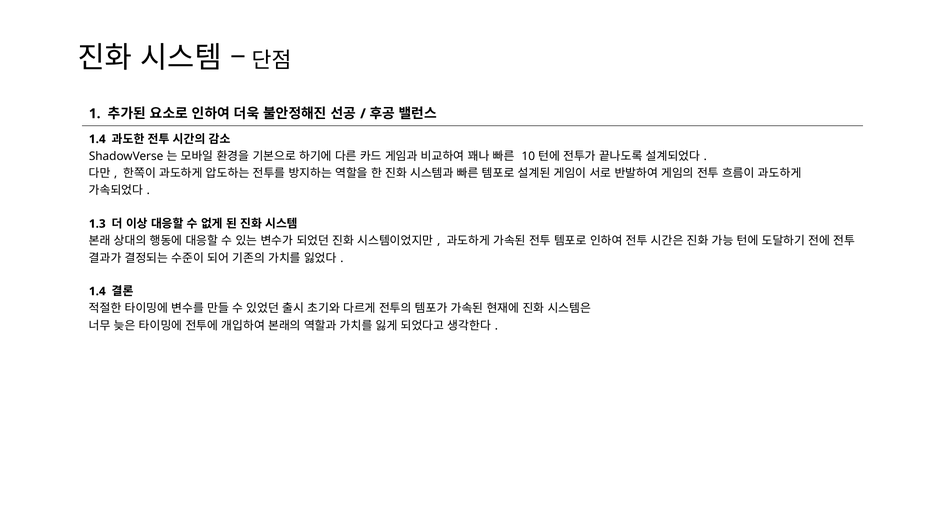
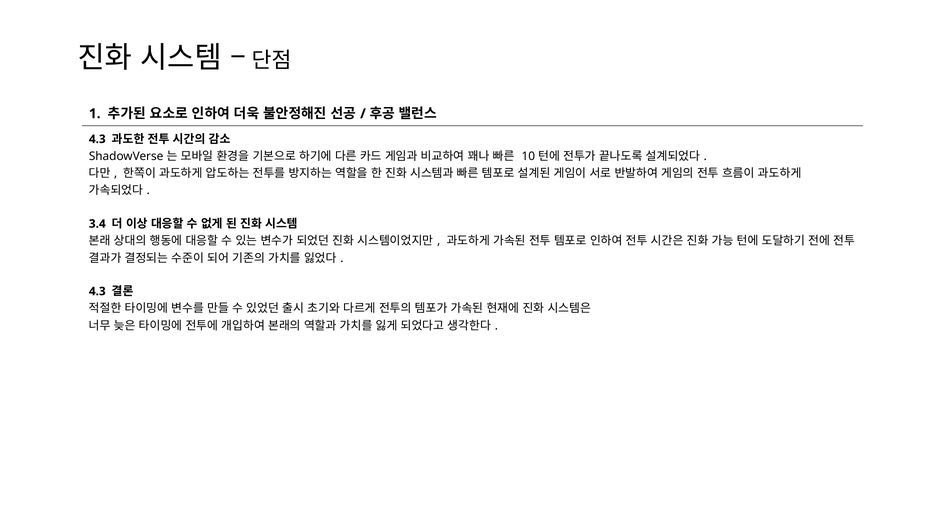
1.4 at (97, 139): 1.4 -> 4.3
1.3: 1.3 -> 3.4
1.4 at (97, 291): 1.4 -> 4.3
